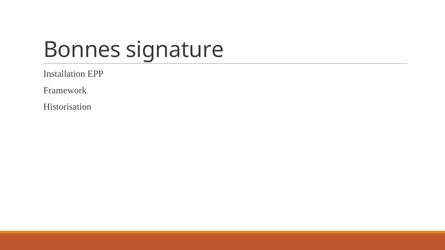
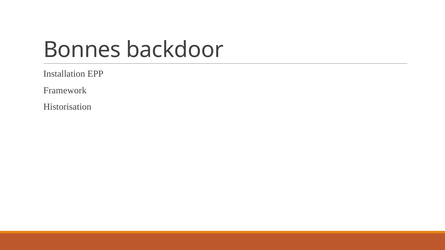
signature: signature -> backdoor
